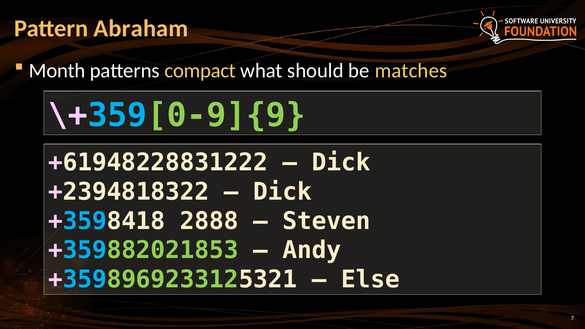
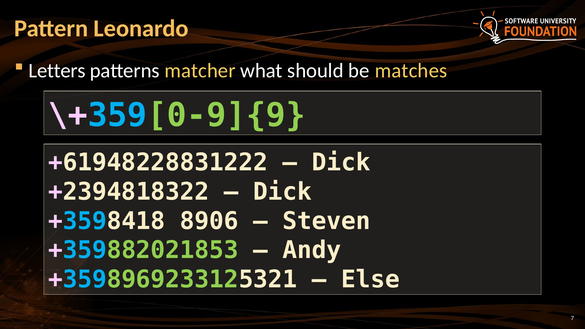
Abraham: Abraham -> Leonardo
Month: Month -> Letters
compact: compact -> matcher
2888: 2888 -> 8906
